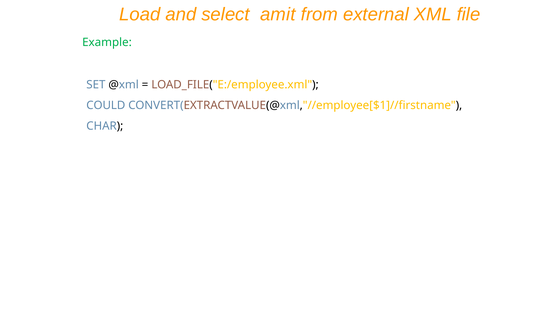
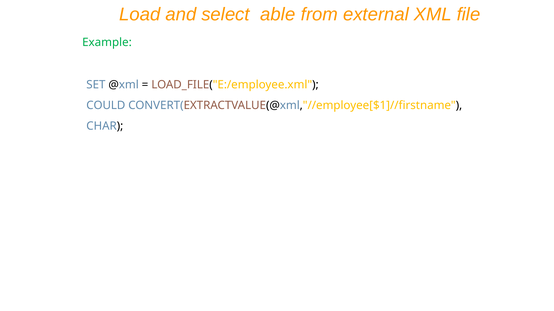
amit: amit -> able
